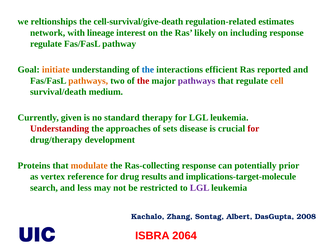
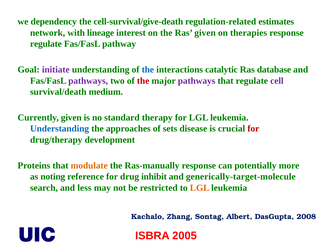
reltionships: reltionships -> dependency
Ras likely: likely -> given
including: including -> therapies
initiate colour: orange -> purple
efficient: efficient -> catalytic
reported: reported -> database
pathways at (88, 81) colour: orange -> purple
cell colour: orange -> purple
Understanding at (60, 129) colour: red -> blue
Ras-collecting: Ras-collecting -> Ras-manually
prior: prior -> more
vertex: vertex -> noting
results: results -> inhibit
implications-target-molecule: implications-target-molecule -> generically-target-molecule
LGL at (200, 188) colour: purple -> orange
2064: 2064 -> 2005
